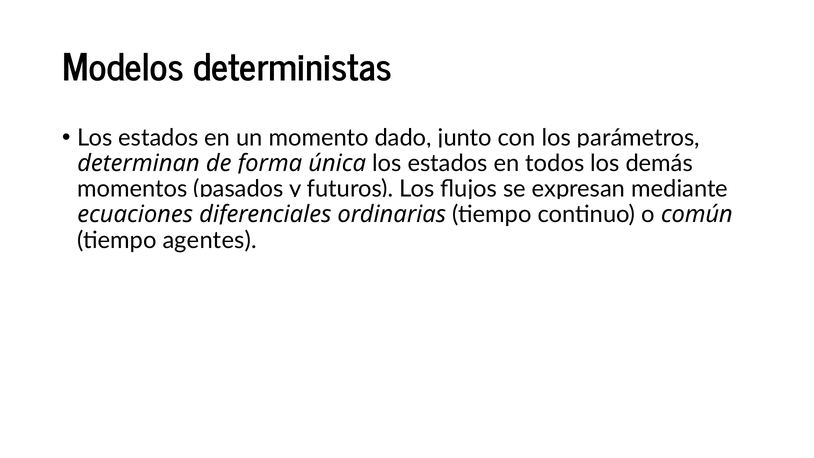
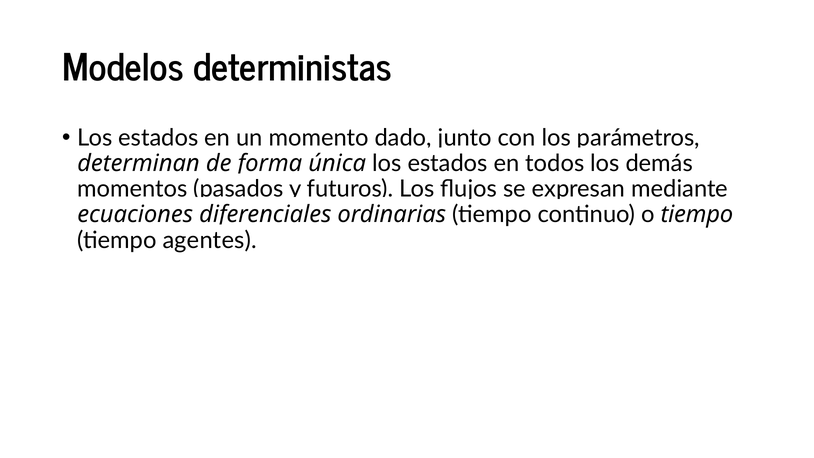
o común: común -> tiempo
